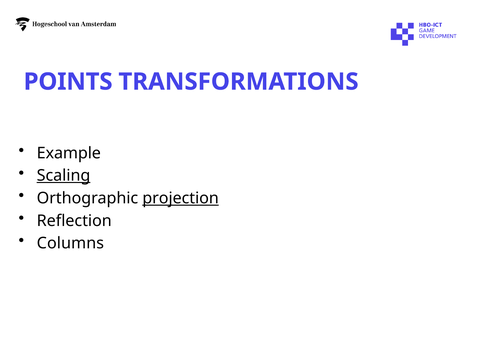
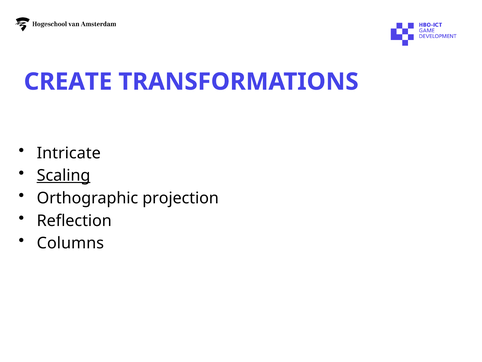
POINTS: POINTS -> CREATE
Example: Example -> Intricate
projection underline: present -> none
